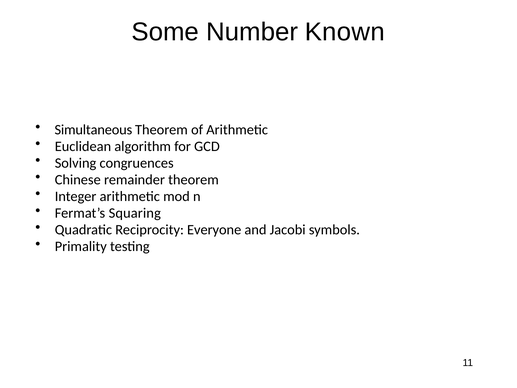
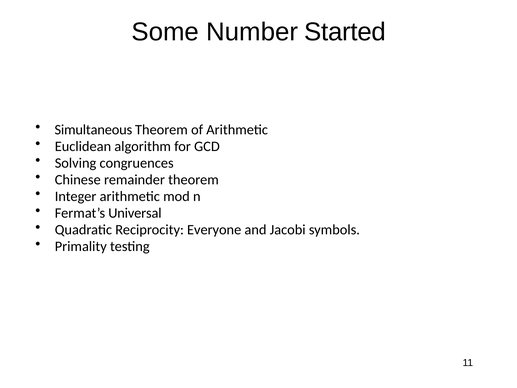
Known: Known -> Started
Squaring: Squaring -> Universal
